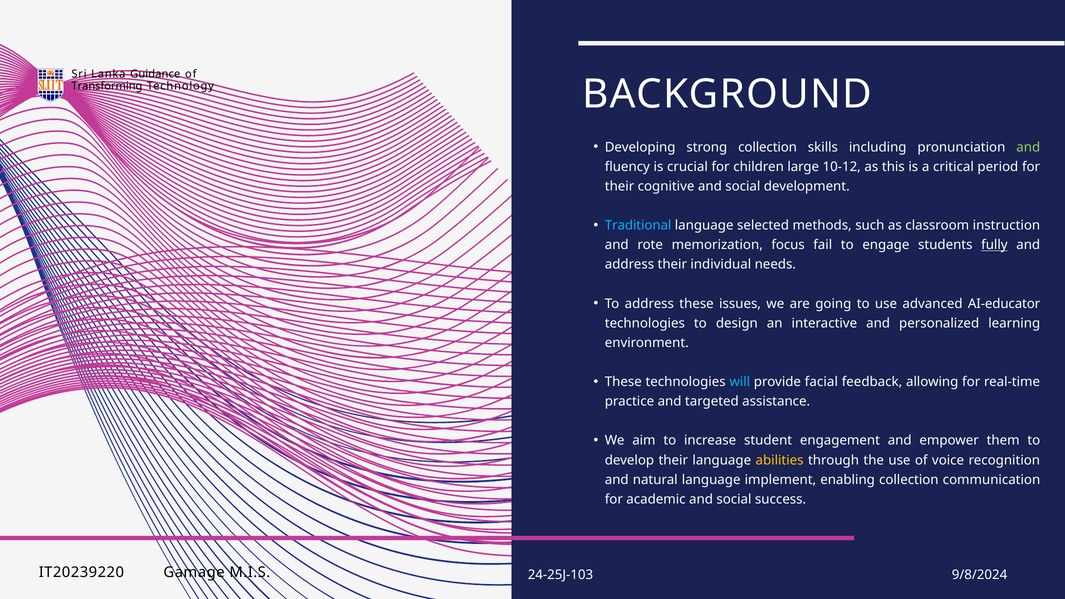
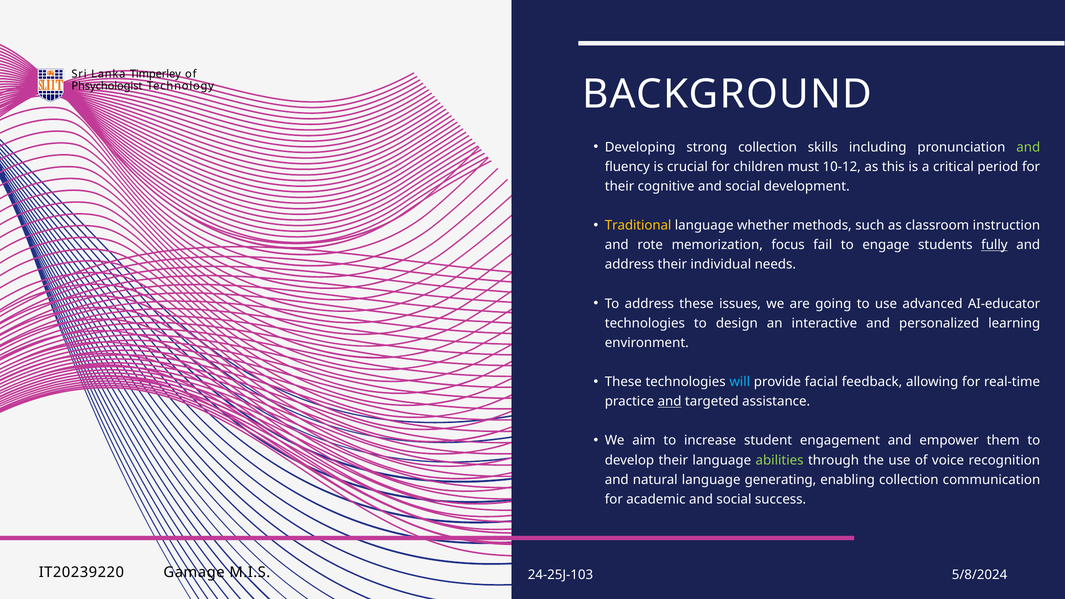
Guidance: Guidance -> Timperley
Transforming: Transforming -> Phsychologist
large: large -> must
Traditional colour: light blue -> yellow
selected: selected -> whether
and at (670, 401) underline: none -> present
abilities colour: yellow -> light green
implement: implement -> generating
9/8/2024: 9/8/2024 -> 5/8/2024
